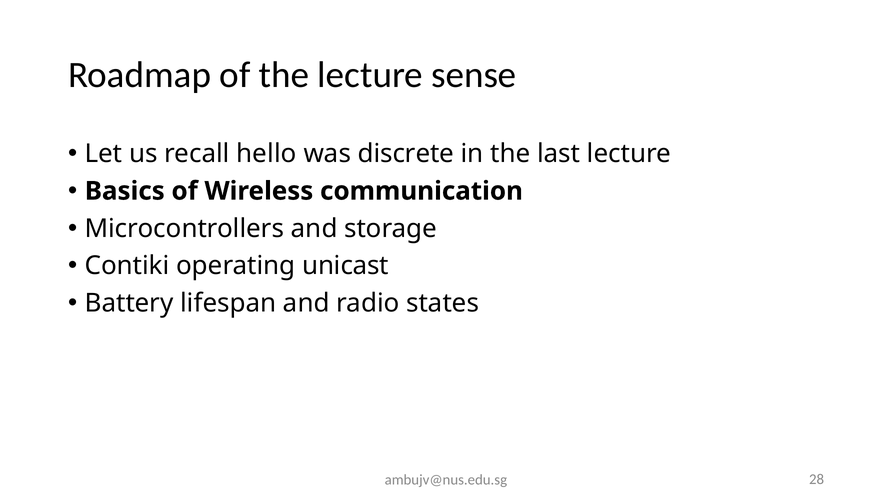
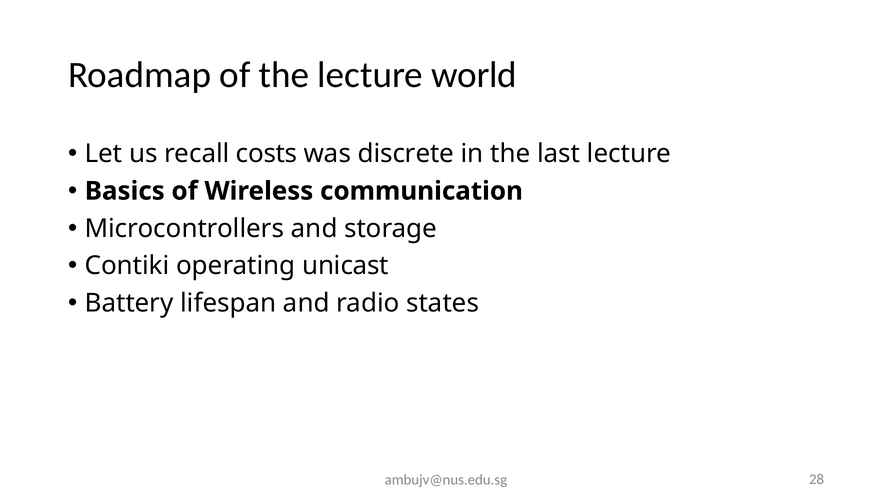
sense: sense -> world
hello: hello -> costs
